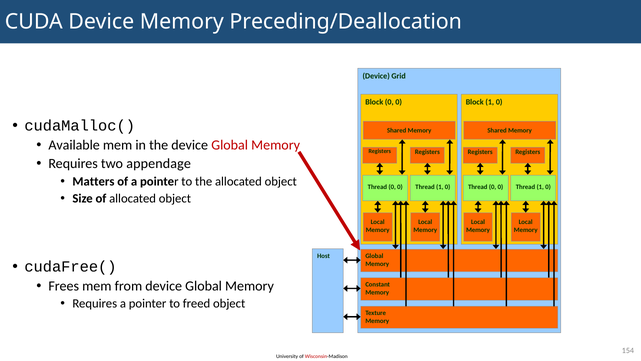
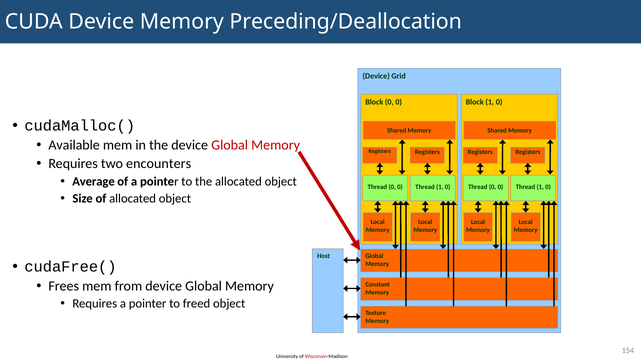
appendage: appendage -> encounters
Matters: Matters -> Average
